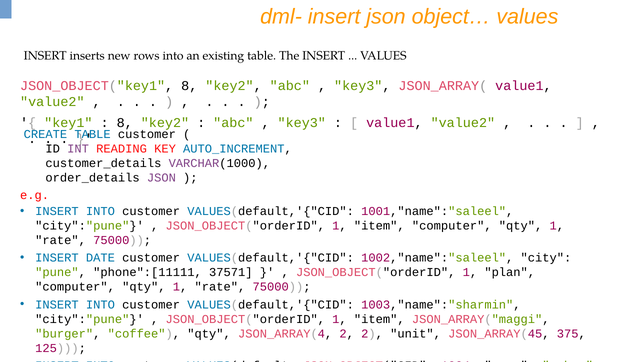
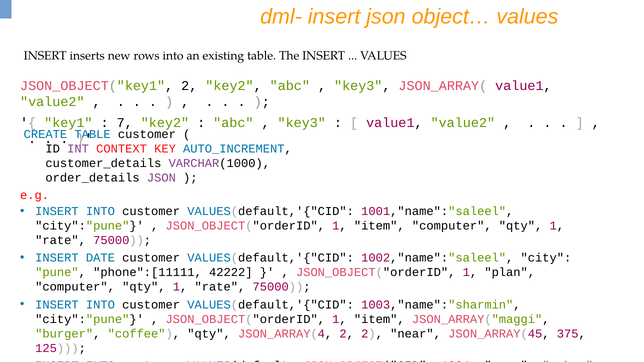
JSON_OBJECT("key1 8: 8 -> 2
8 at (125, 123): 8 -> 7
READING: READING -> CONTEXT
37571: 37571 -> 42222
unit: unit -> near
